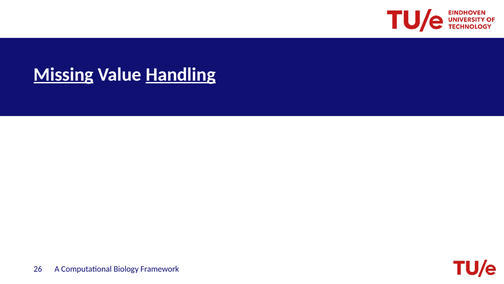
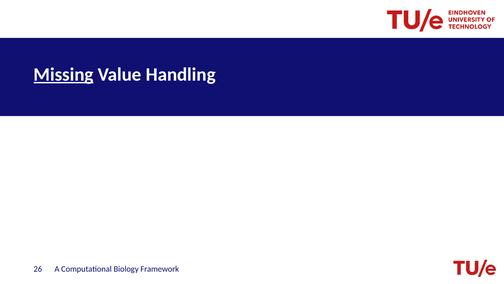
Handling underline: present -> none
